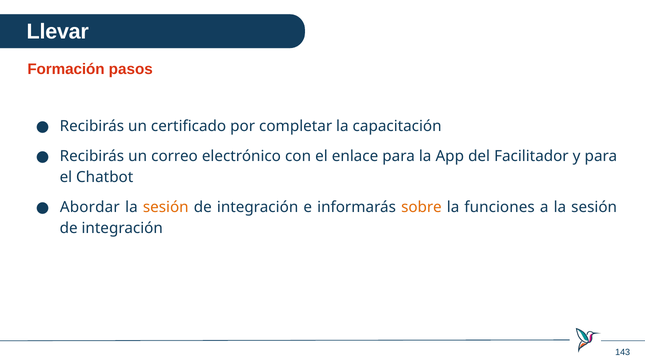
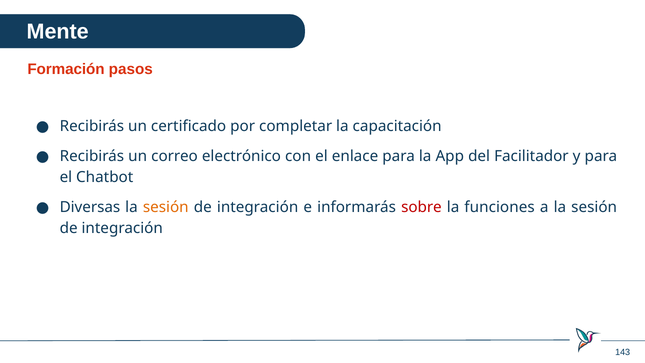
Llevar: Llevar -> Mente
Abordar: Abordar -> Diversas
sobre colour: orange -> red
